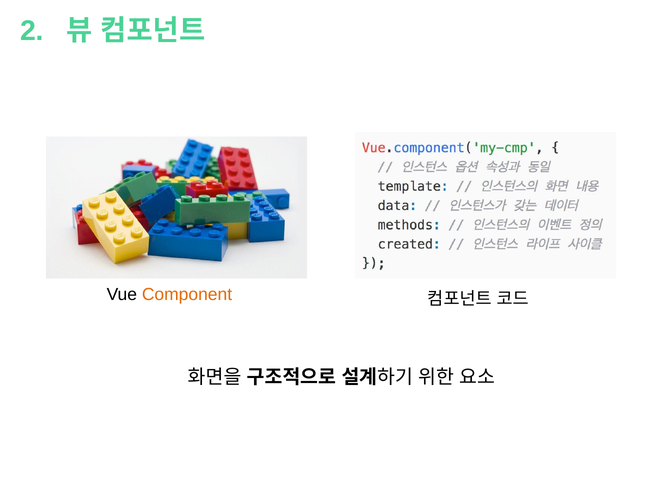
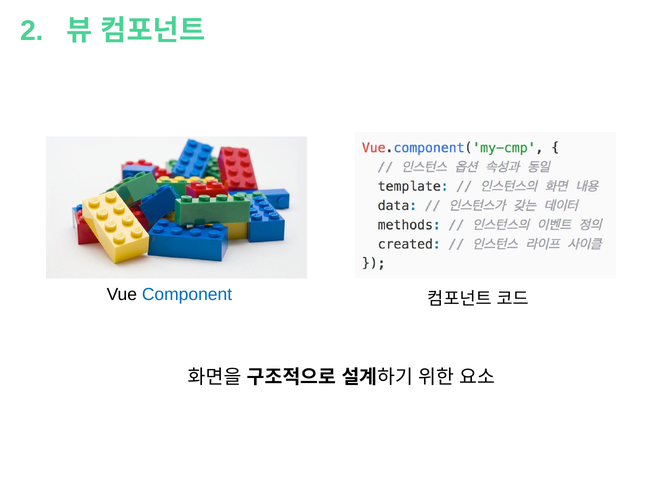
Component colour: orange -> blue
